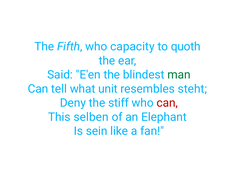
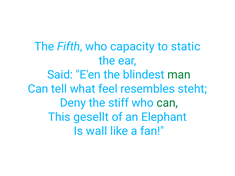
quoth: quoth -> static
unit: unit -> feel
can at (167, 103) colour: red -> green
selben: selben -> gesellt
sein: sein -> wall
